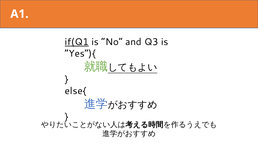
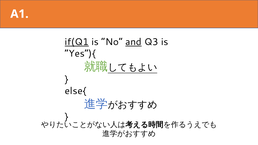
and underline: none -> present
